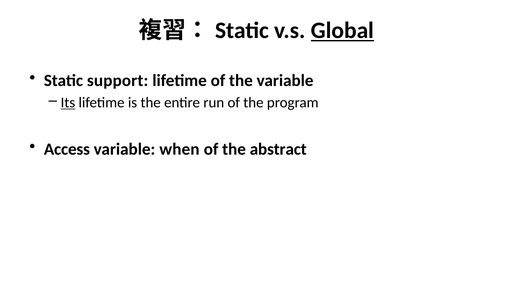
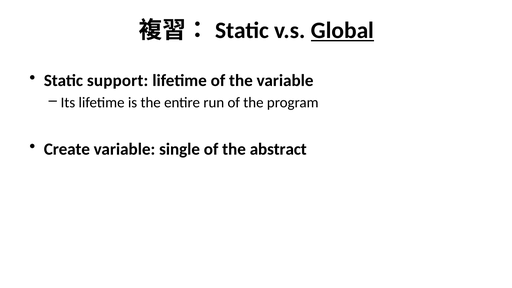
Its underline: present -> none
Access: Access -> Create
when: when -> single
